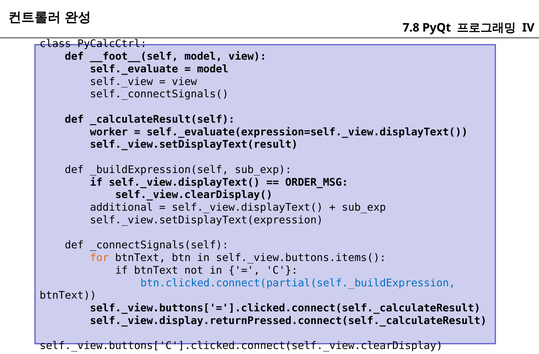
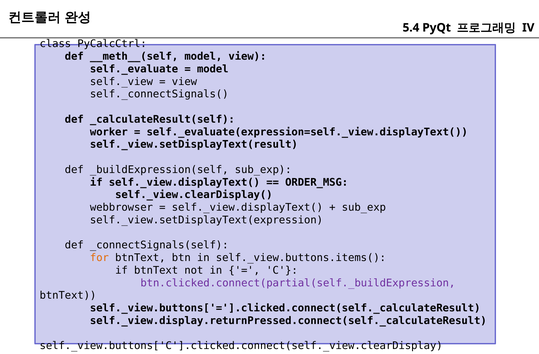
7.8: 7.8 -> 5.4
__foot__(self: __foot__(self -> __meth__(self
additional: additional -> webbrowser
btn.clicked.connect(partial(self._buildExpression colour: blue -> purple
